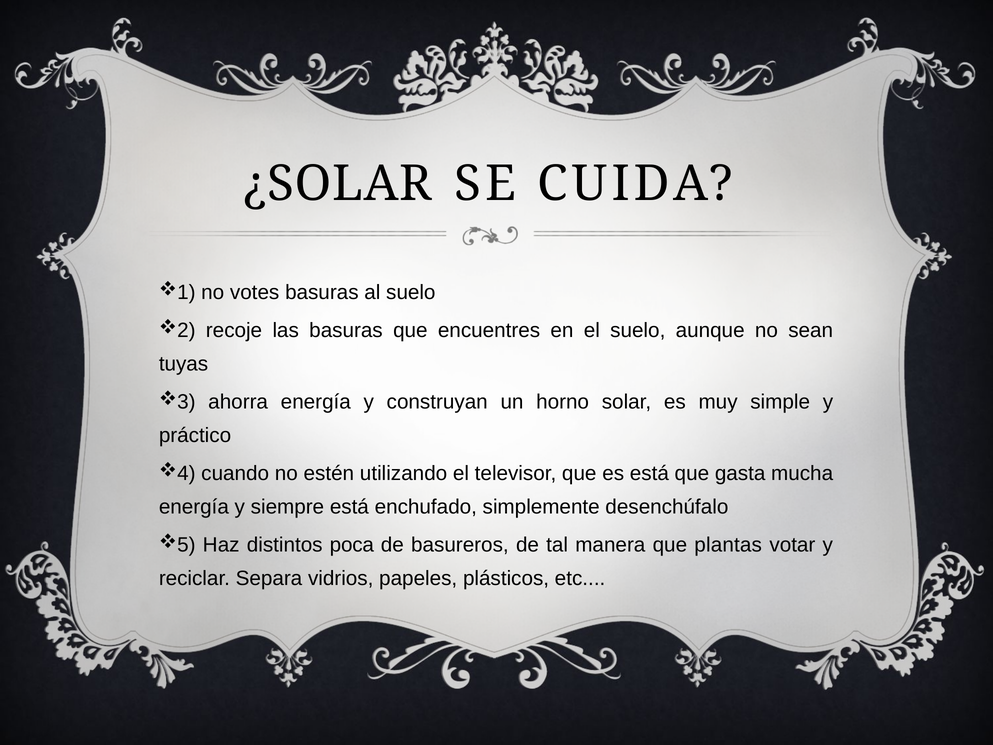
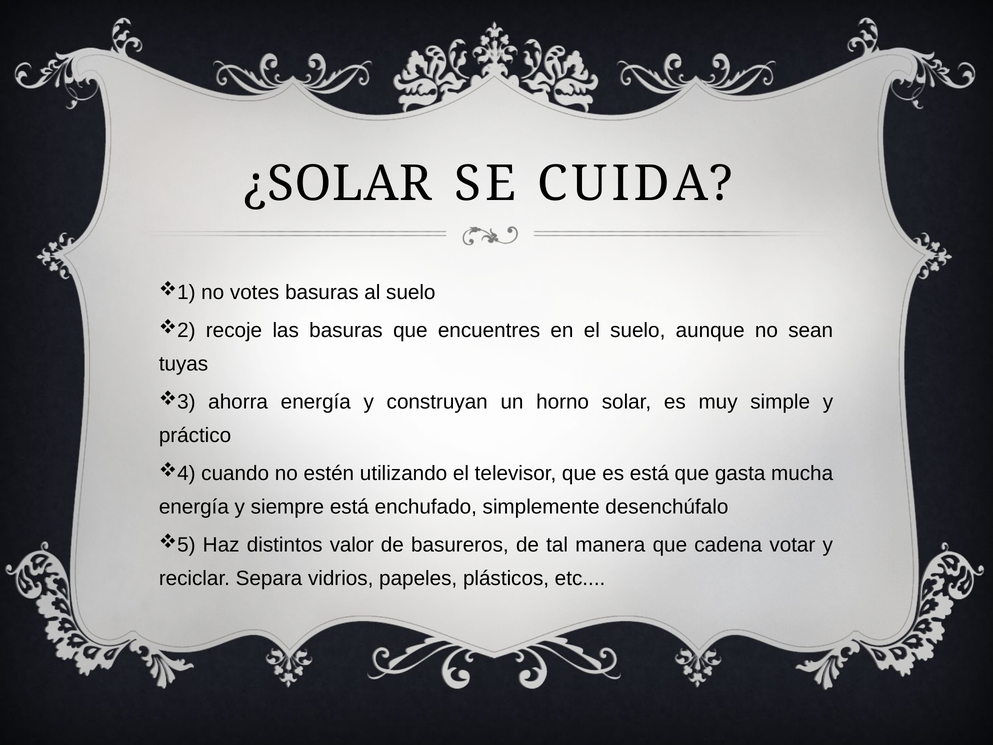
poca: poca -> valor
plantas: plantas -> cadena
